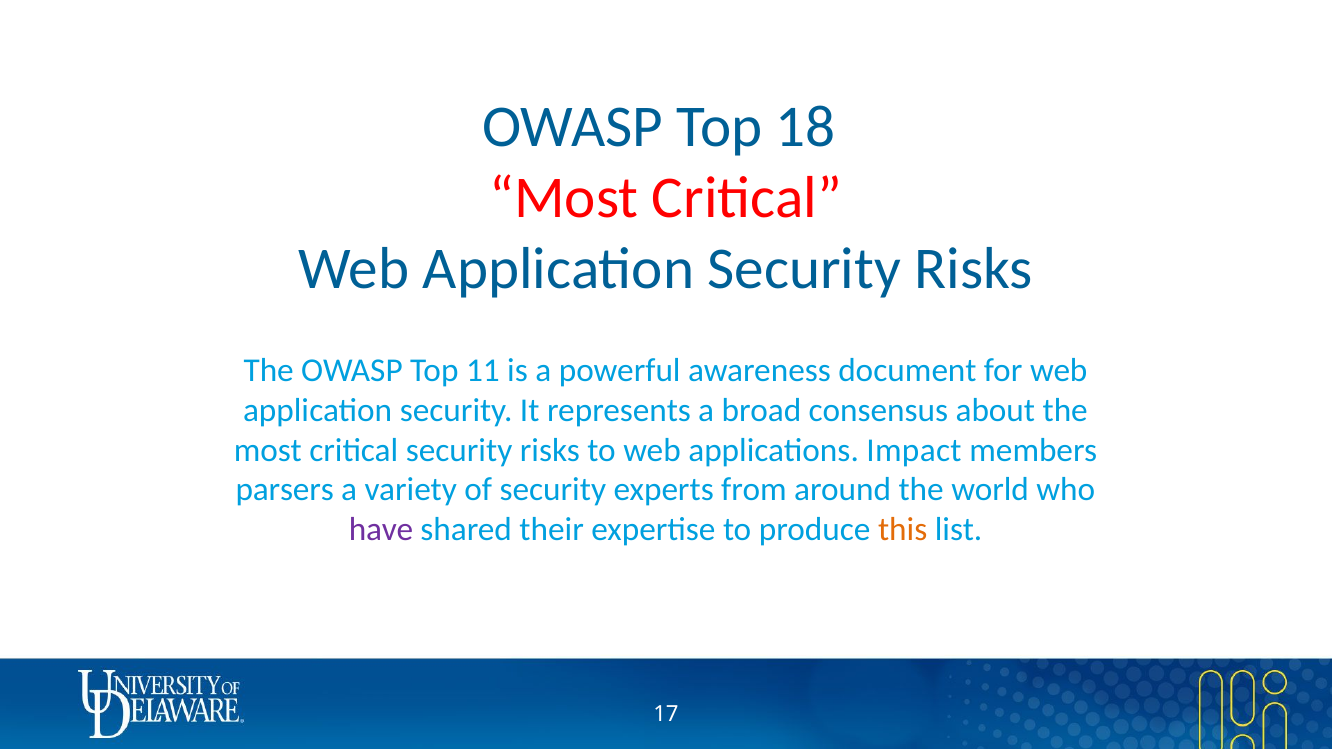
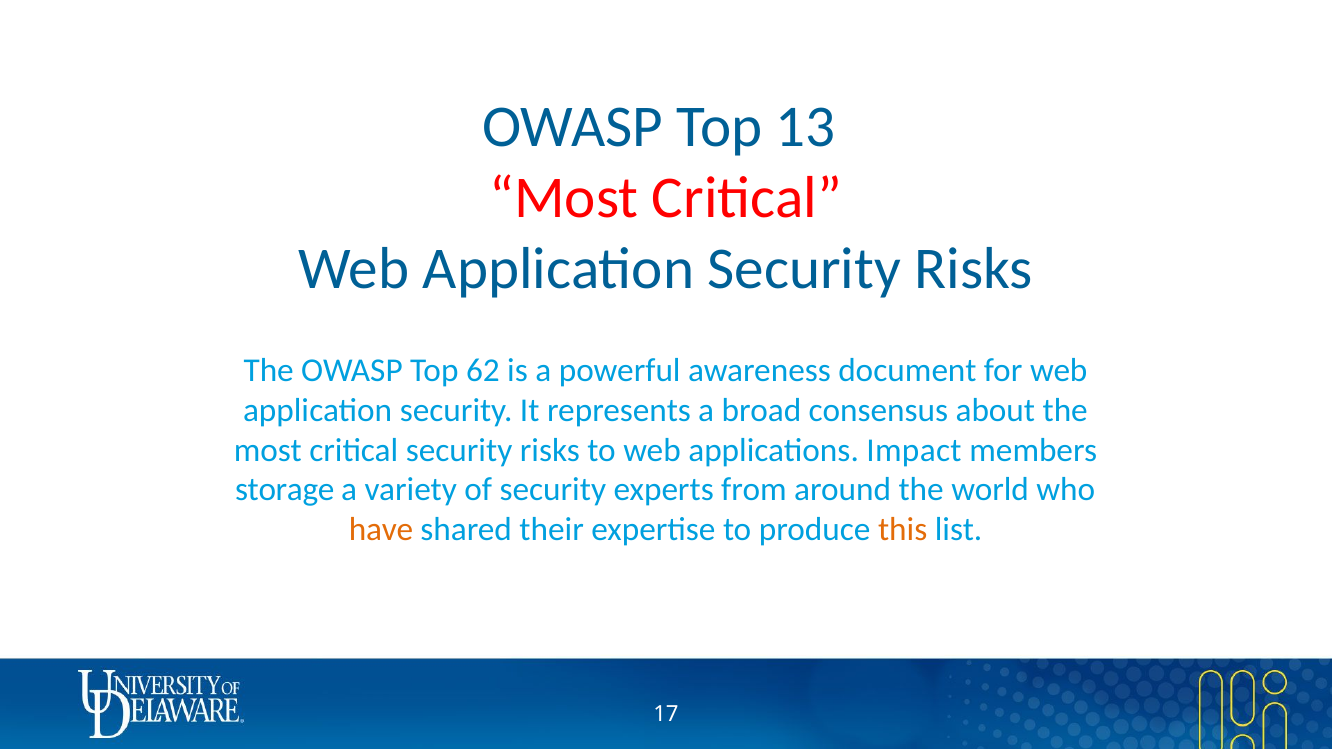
18: 18 -> 13
11: 11 -> 62
parsers: parsers -> storage
have colour: purple -> orange
